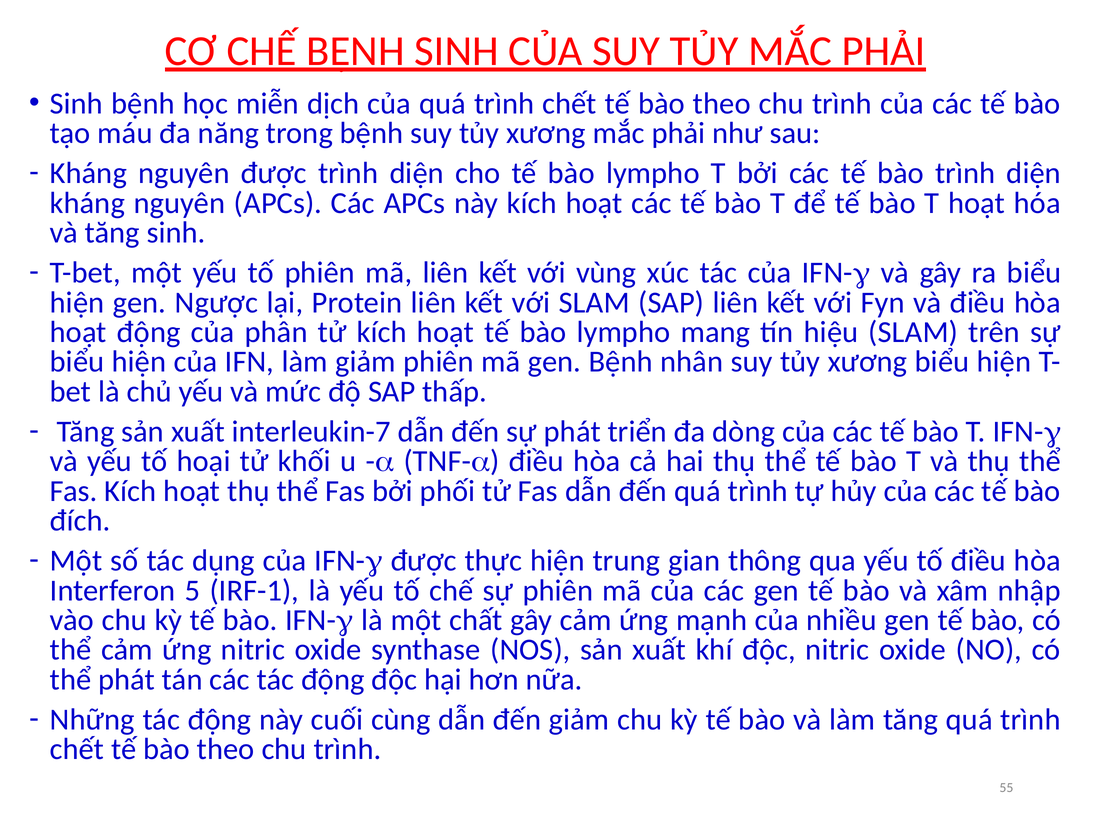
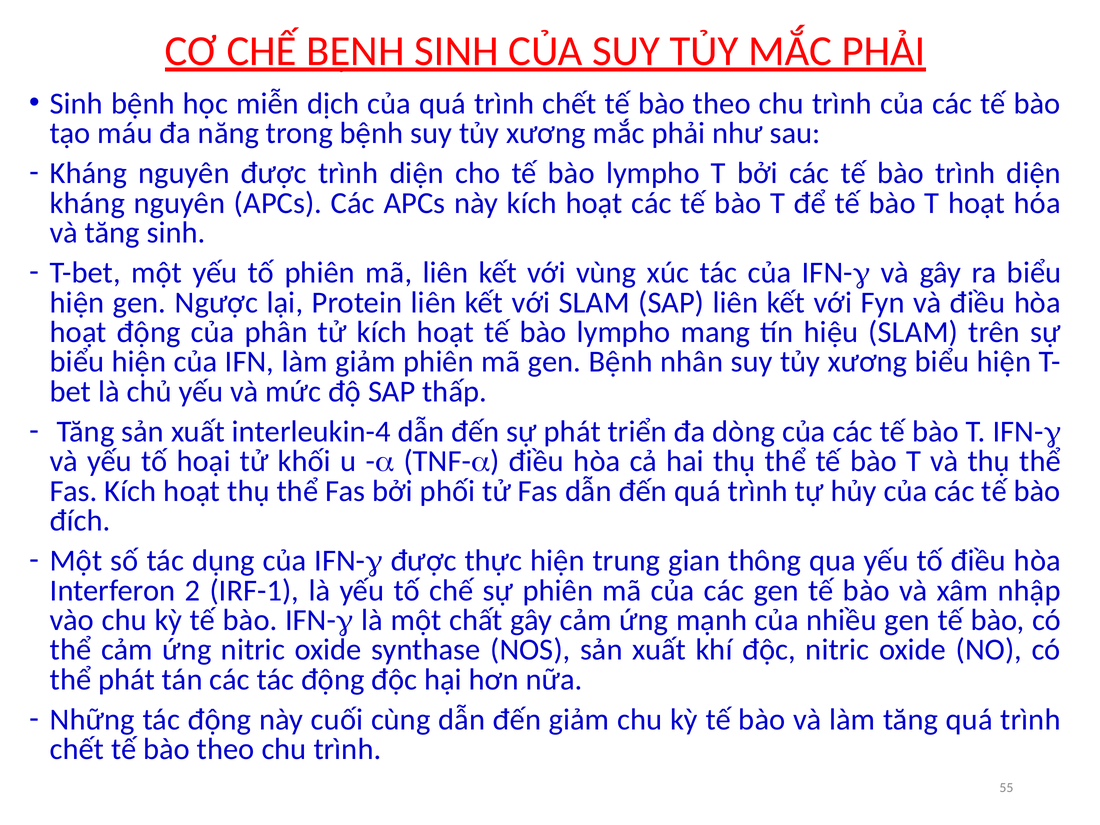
interleukin-7: interleukin-7 -> interleukin-4
5: 5 -> 2
